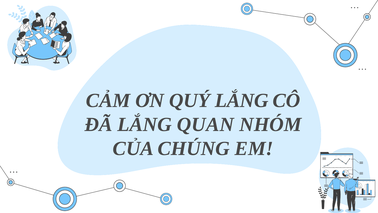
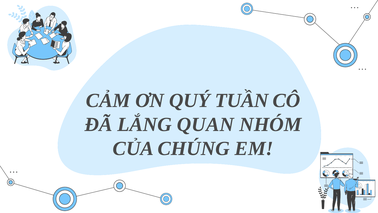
QUÝ LẮNG: LẮNG -> TUẦN
